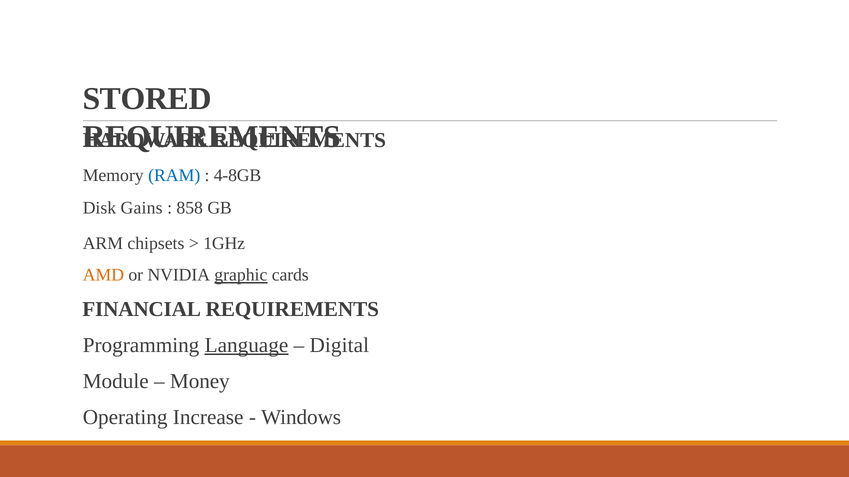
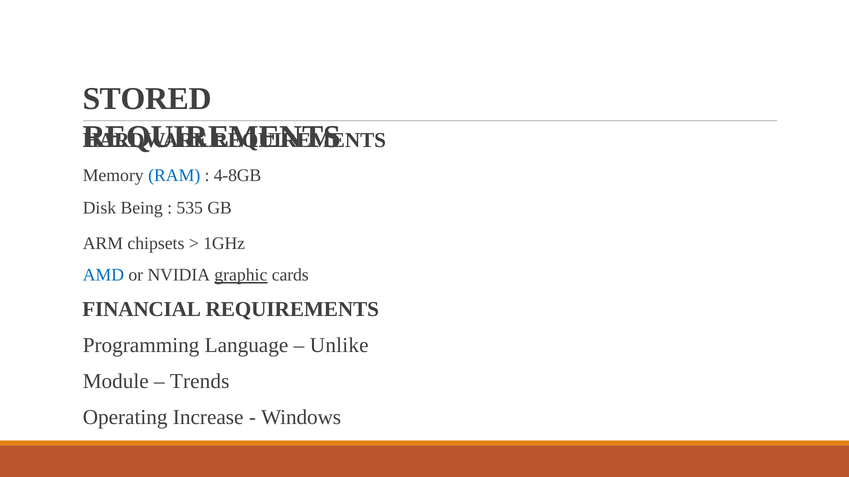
Gains: Gains -> Being
858: 858 -> 535
AMD colour: orange -> blue
Language underline: present -> none
Digital: Digital -> Unlike
Money: Money -> Trends
